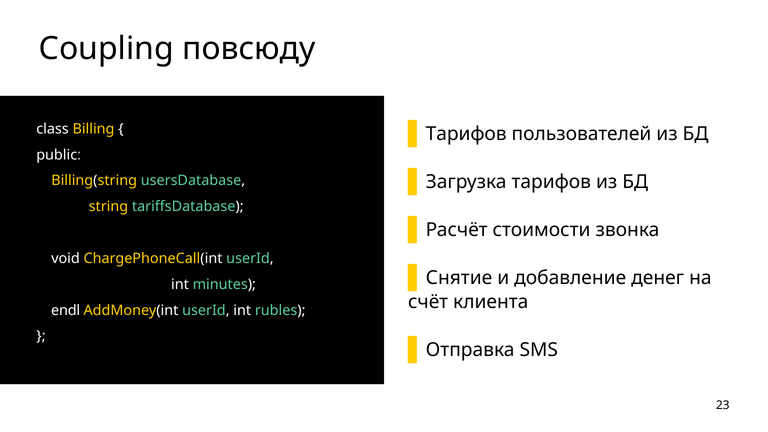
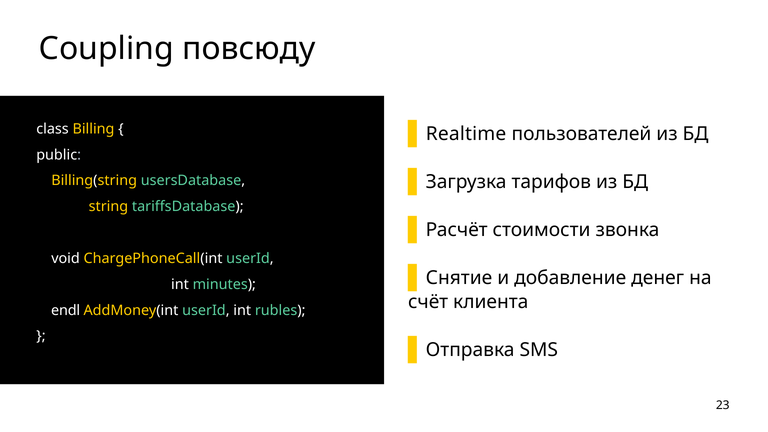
Тарифов at (466, 134): Тарифов -> Realtime
